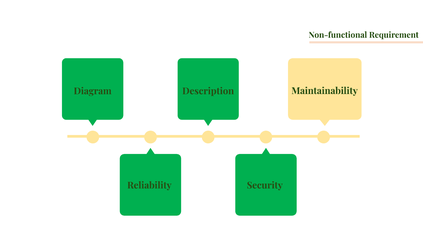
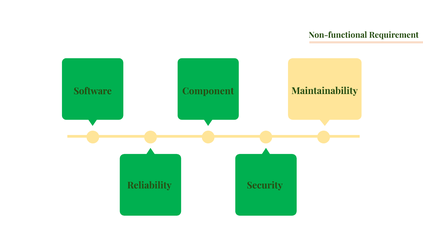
Diagram: Diagram -> Software
Description: Description -> Component
